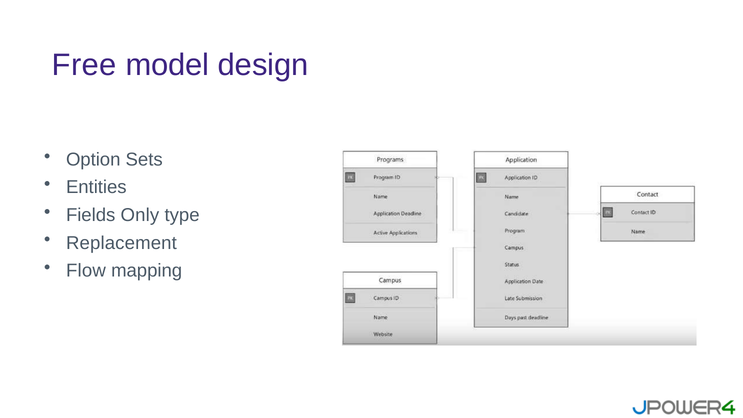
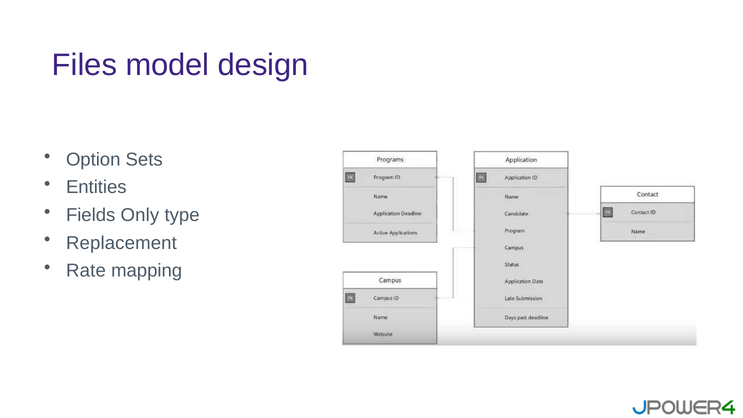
Free: Free -> Files
Flow: Flow -> Rate
